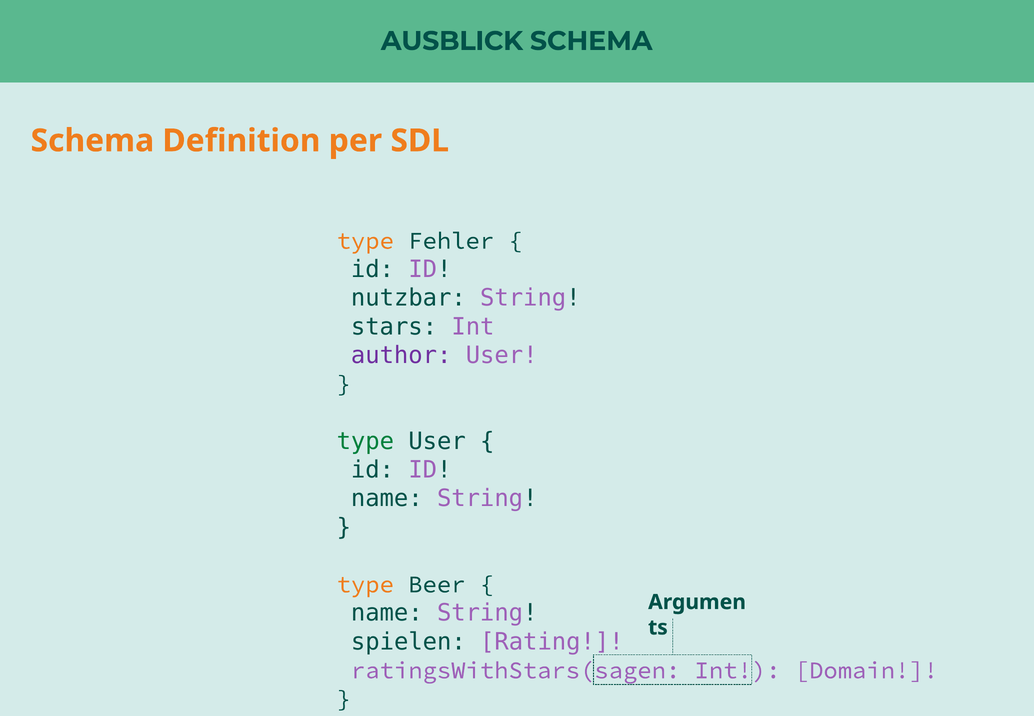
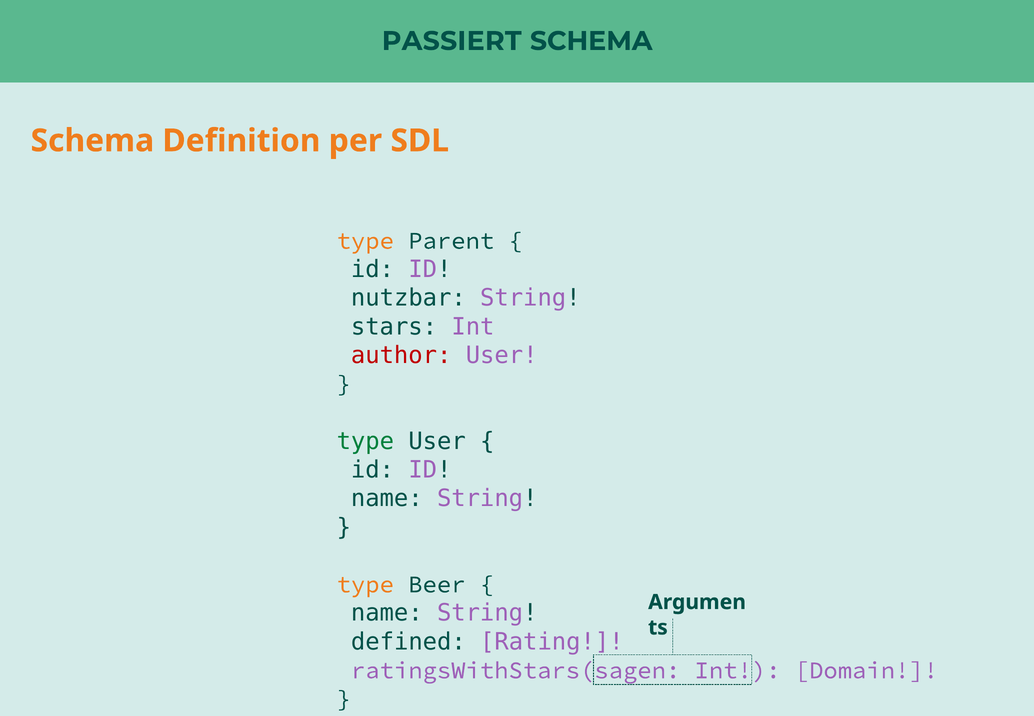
AUSBLICK: AUSBLICK -> PASSIERT
Fehler: Fehler -> Parent
author colour: purple -> red
spielen: spielen -> defined
